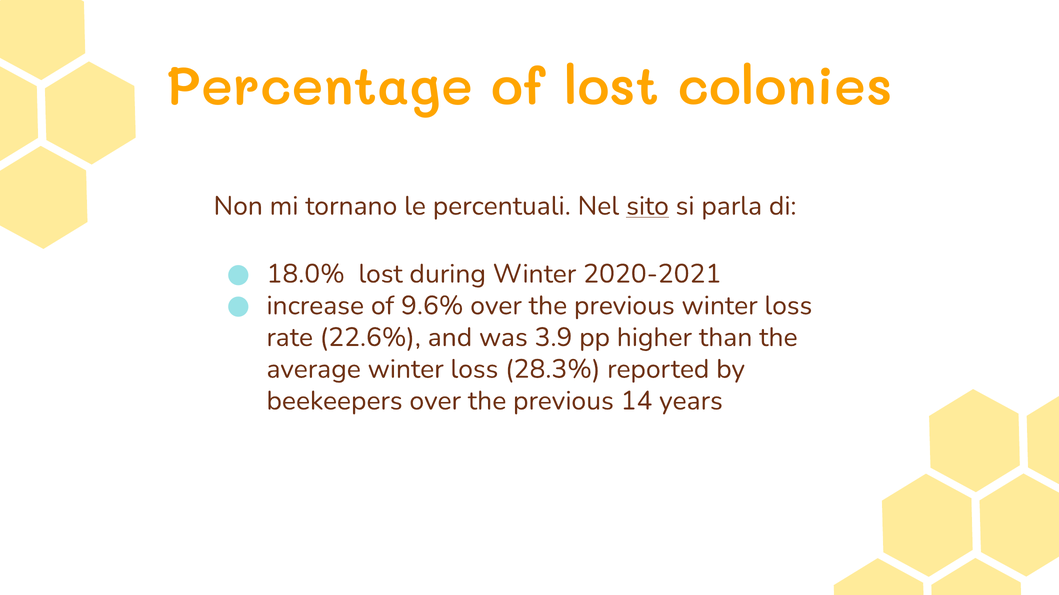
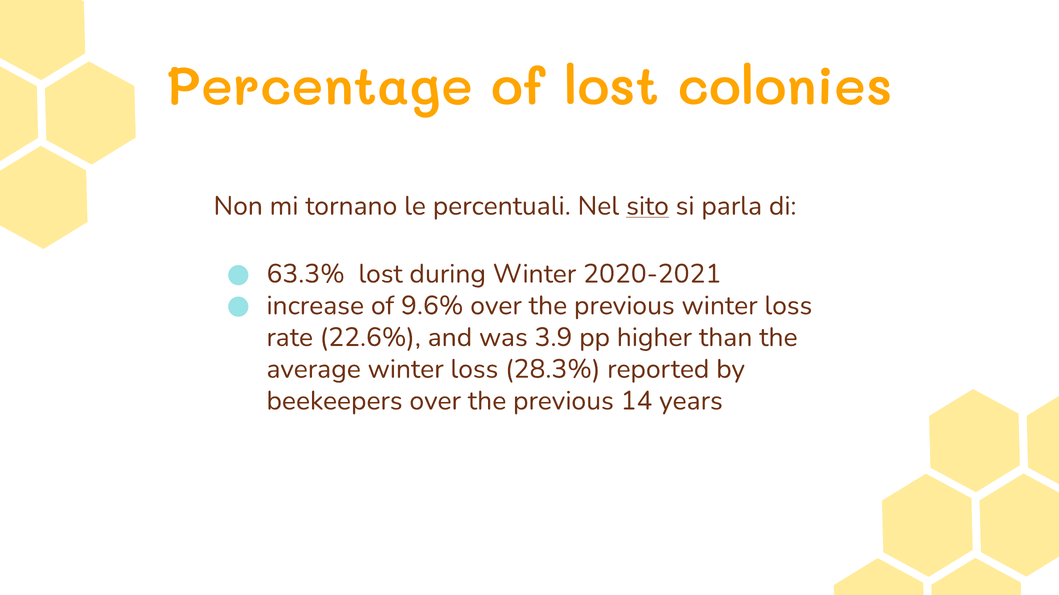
18.0%: 18.0% -> 63.3%
